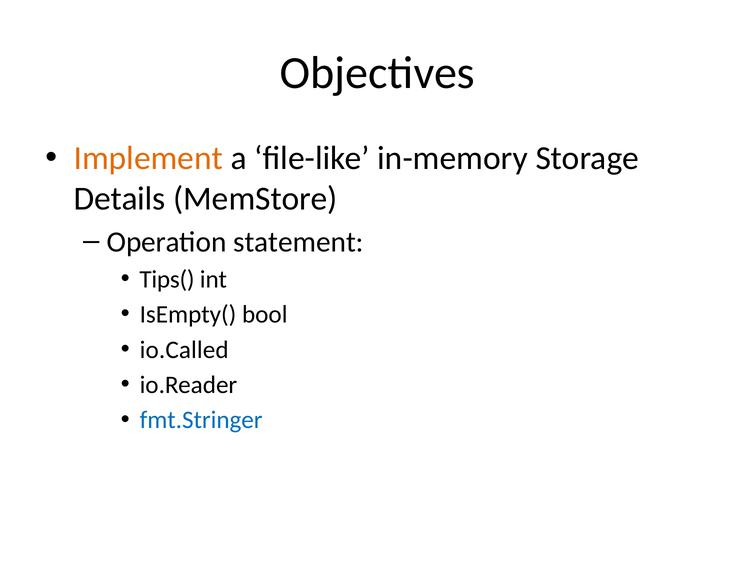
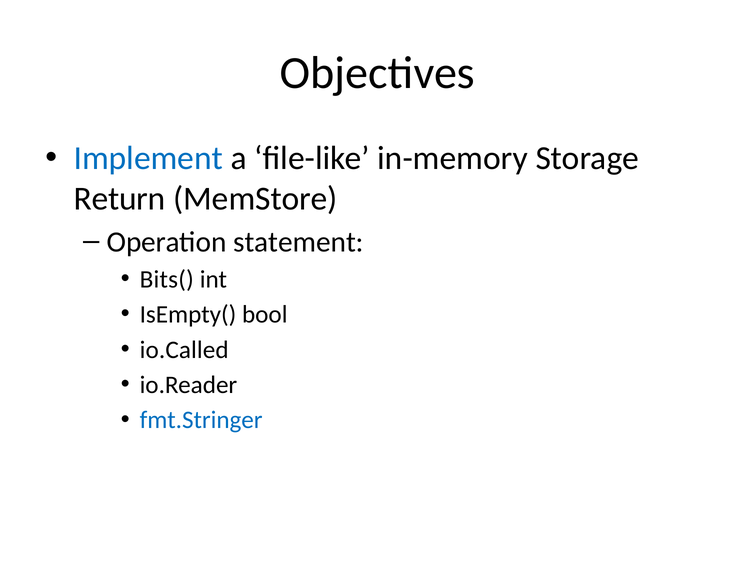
Implement colour: orange -> blue
Details: Details -> Return
Tips(: Tips( -> Bits(
